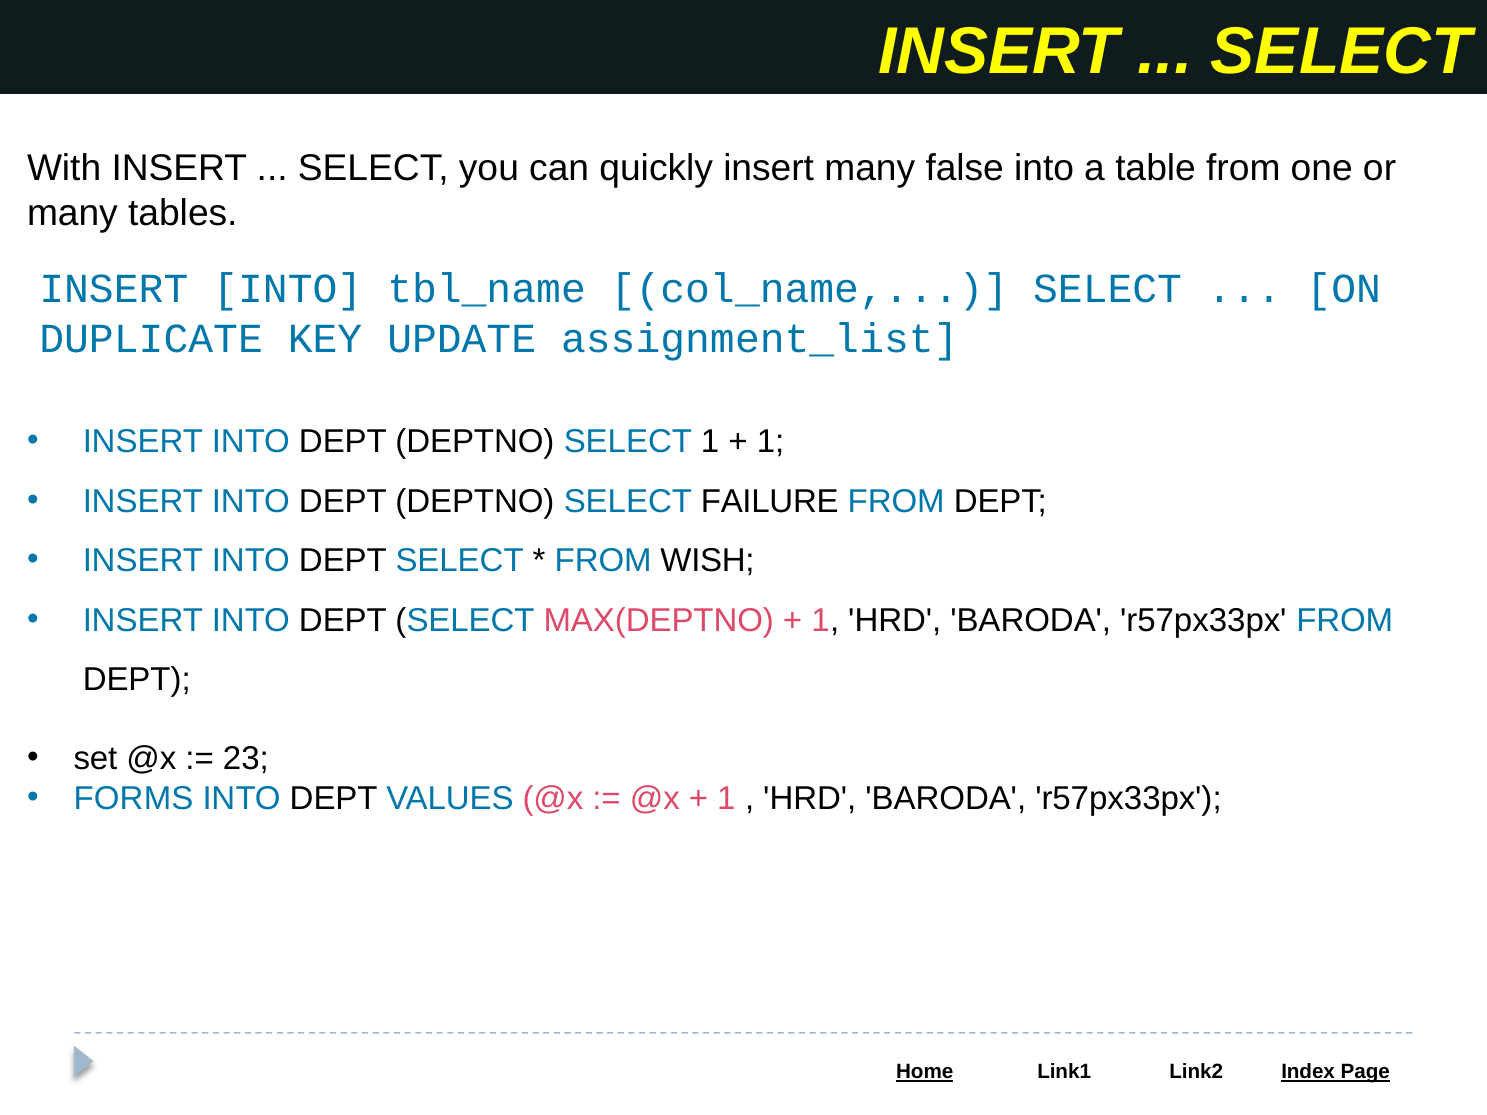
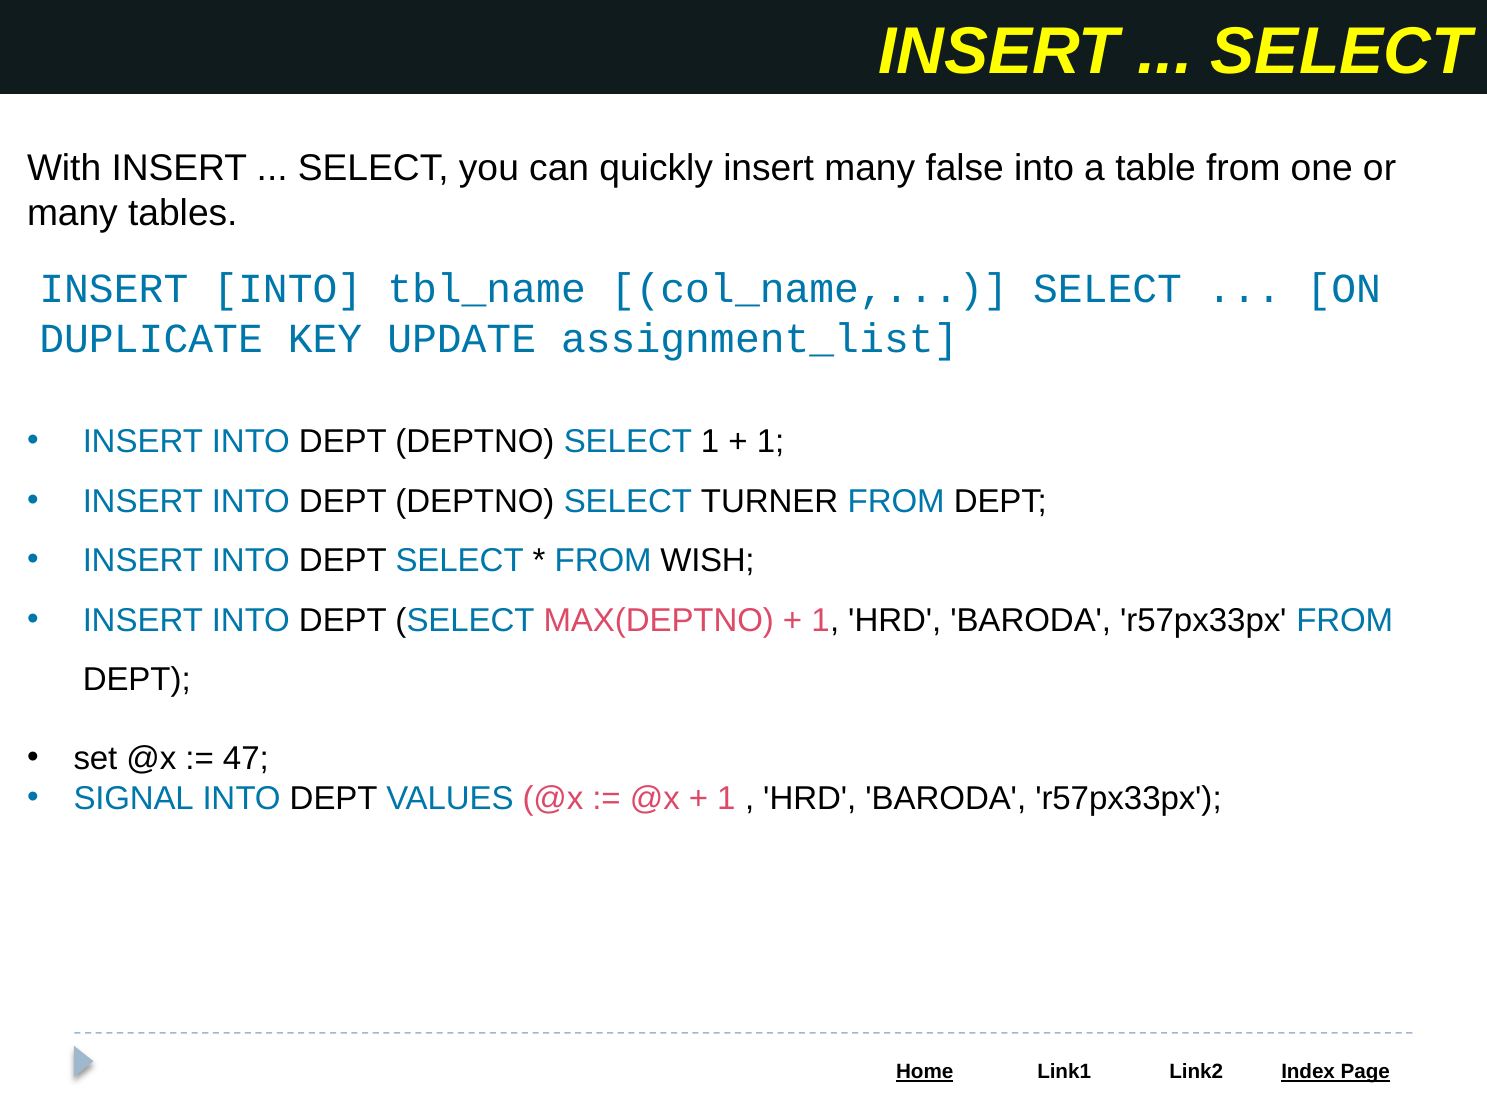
FAILURE: FAILURE -> TURNER
23: 23 -> 47
FORMS: FORMS -> SIGNAL
